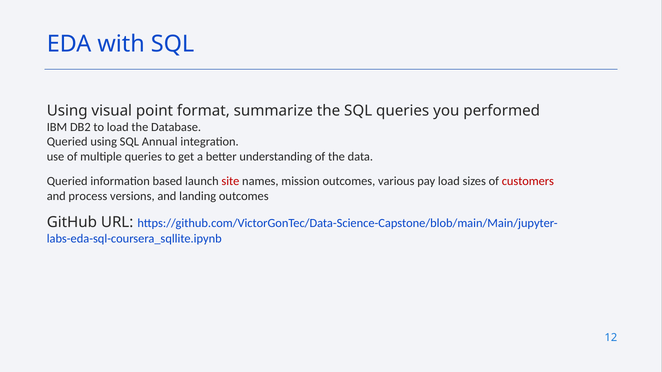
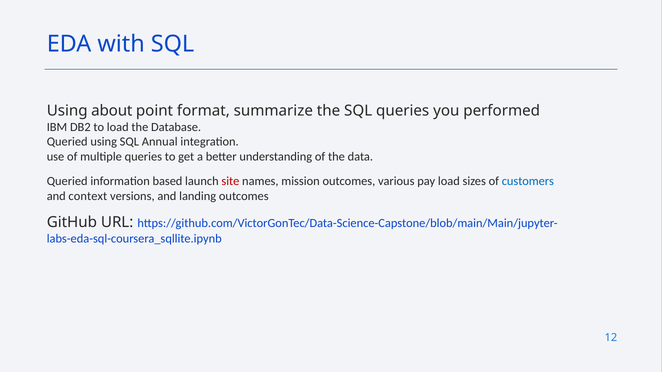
visual: visual -> about
customers colour: red -> blue
process: process -> context
